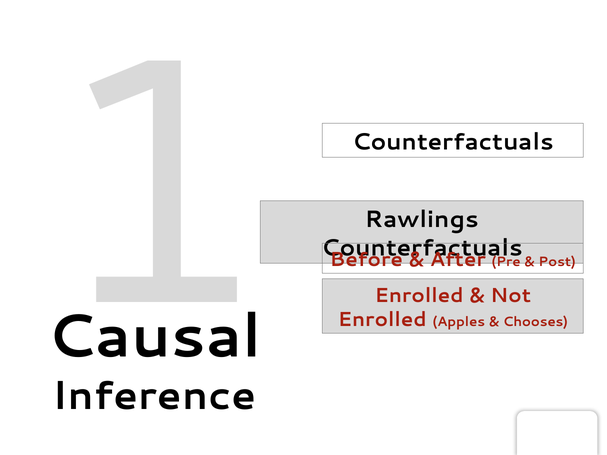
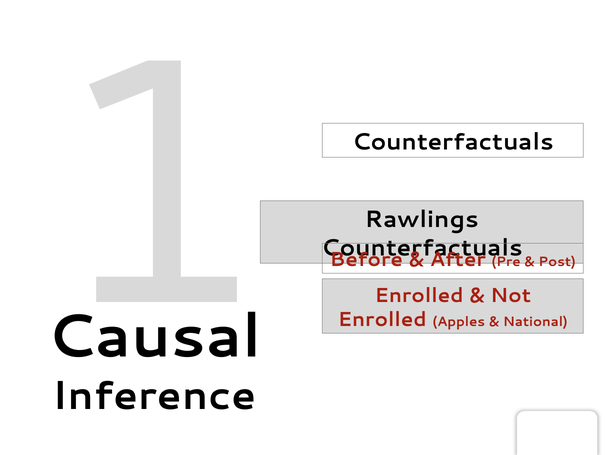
Chooses: Chooses -> National
